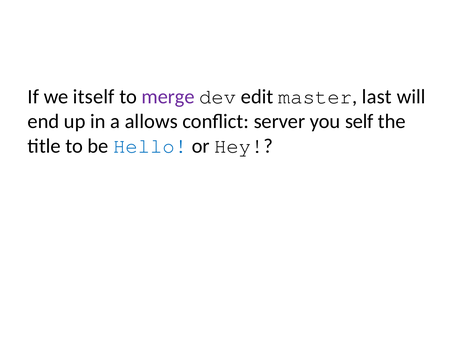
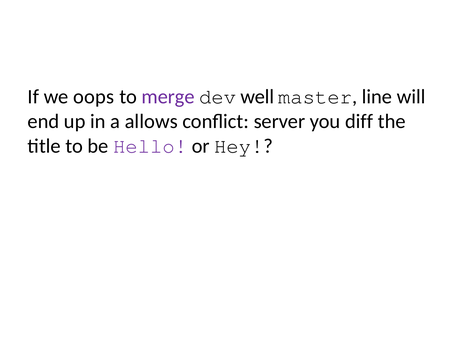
itself: itself -> oops
edit: edit -> well
last: last -> line
self: self -> diff
Hello colour: blue -> purple
